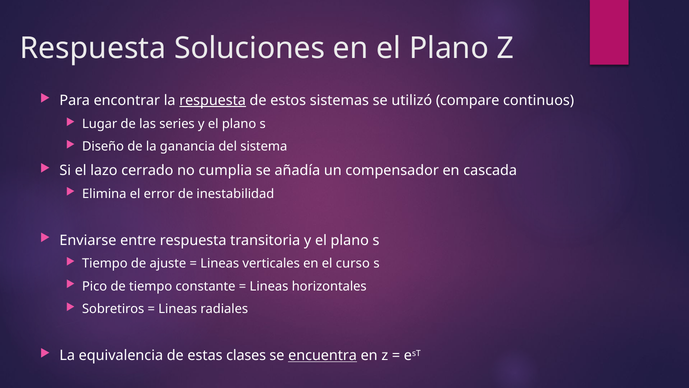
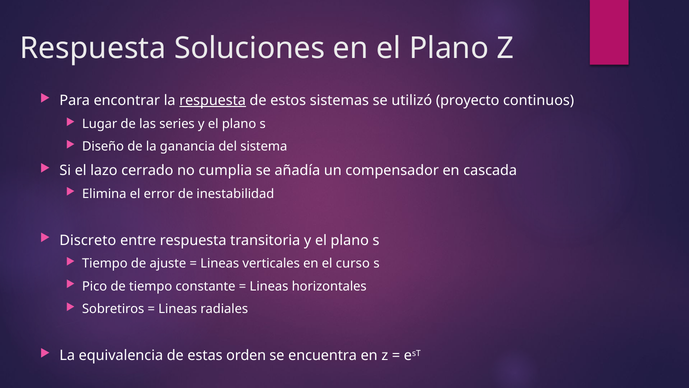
compare: compare -> proyecto
Enviarse: Enviarse -> Discreto
clases: clases -> orden
encuentra underline: present -> none
